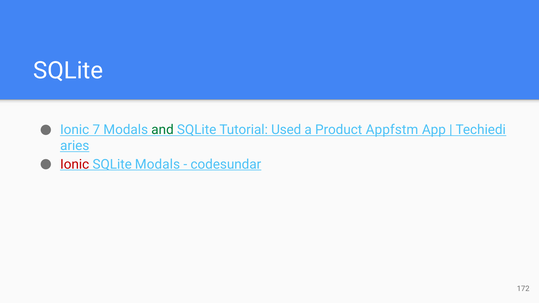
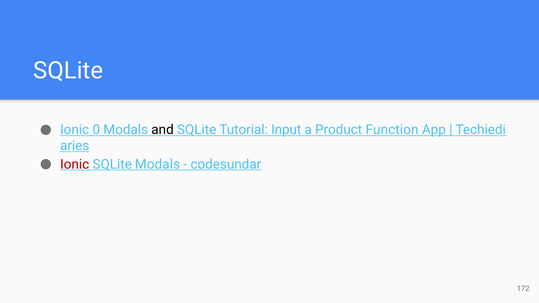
7: 7 -> 0
and colour: green -> black
Used: Used -> Input
Appfstm: Appfstm -> Function
